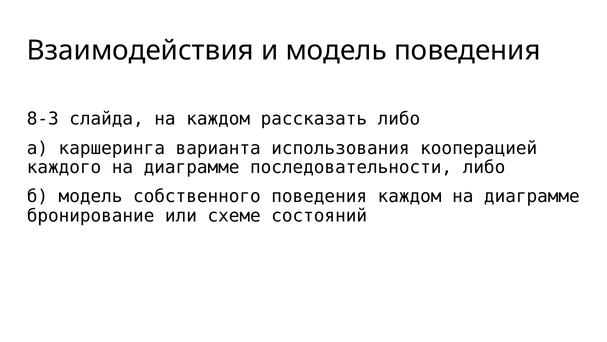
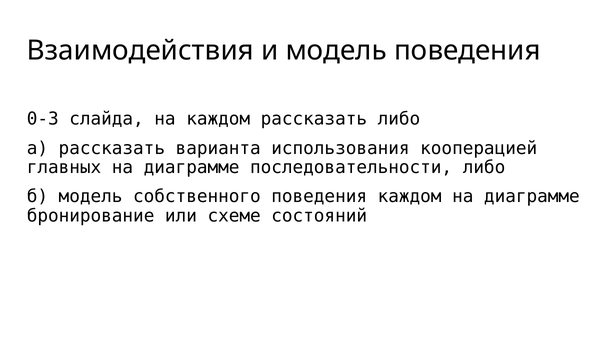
8-3: 8-3 -> 0-3
а каршеринга: каршеринга -> рассказать
каждого: каждого -> главных
